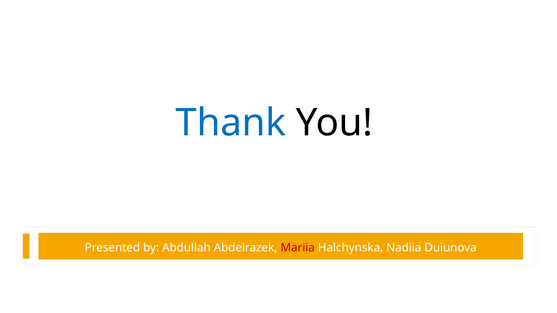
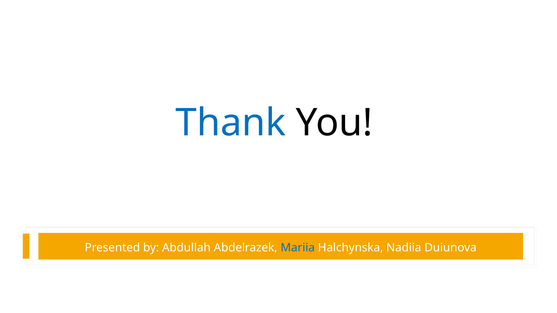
Mariia colour: red -> blue
